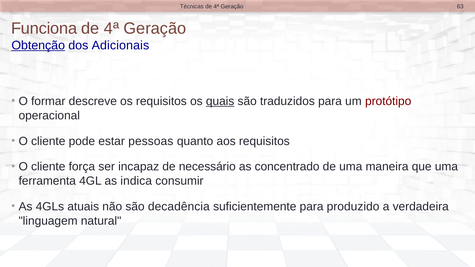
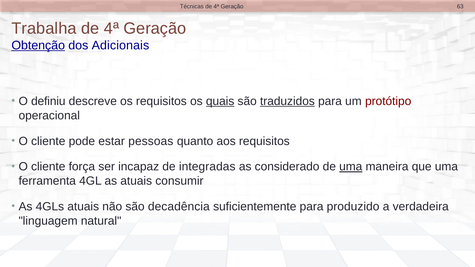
Funciona: Funciona -> Trabalha
formar: formar -> definiu
traduzidos underline: none -> present
necessário: necessário -> integradas
concentrado: concentrado -> considerado
uma at (351, 167) underline: none -> present
as indica: indica -> atuais
